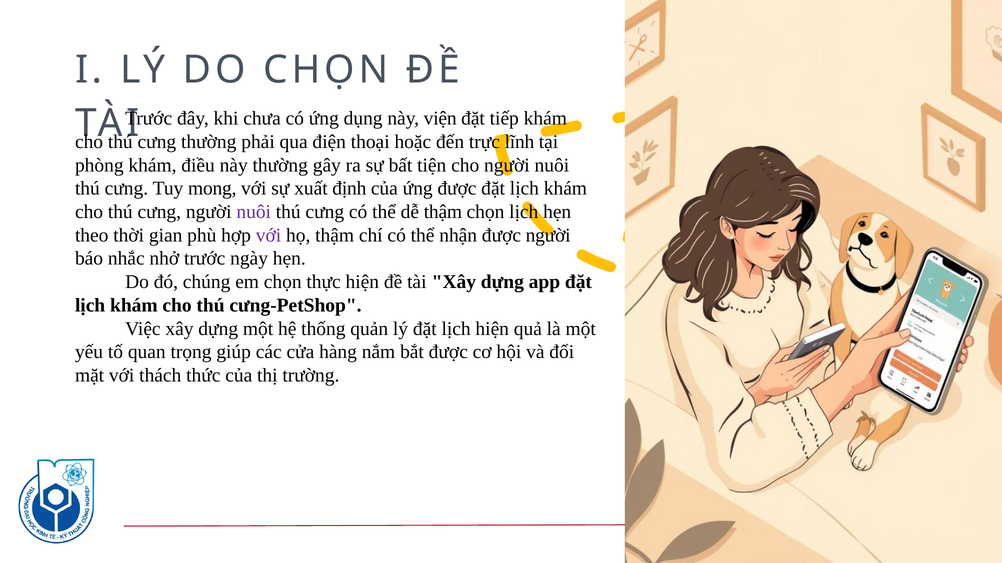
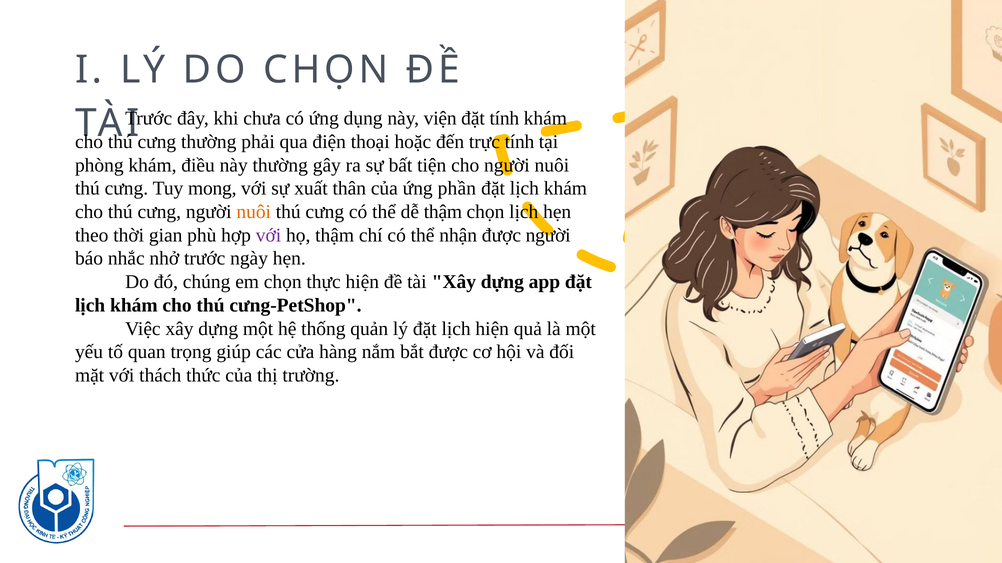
đặt tiếp: tiếp -> tính
trực lĩnh: lĩnh -> tính
định: định -> thân
ứng được: được -> phần
nuôi at (254, 212) colour: purple -> orange
